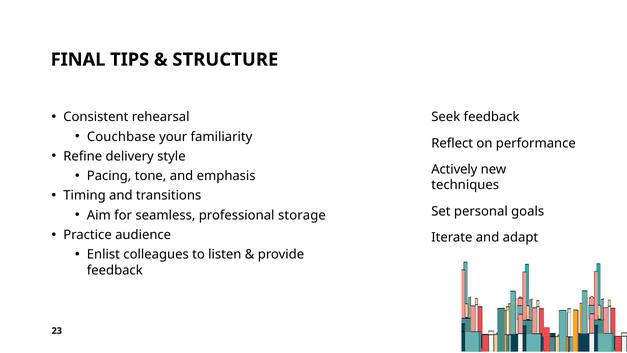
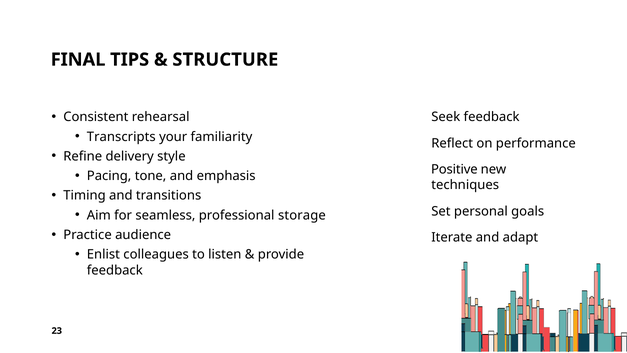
Couchbase: Couchbase -> Transcripts
Actively: Actively -> Positive
